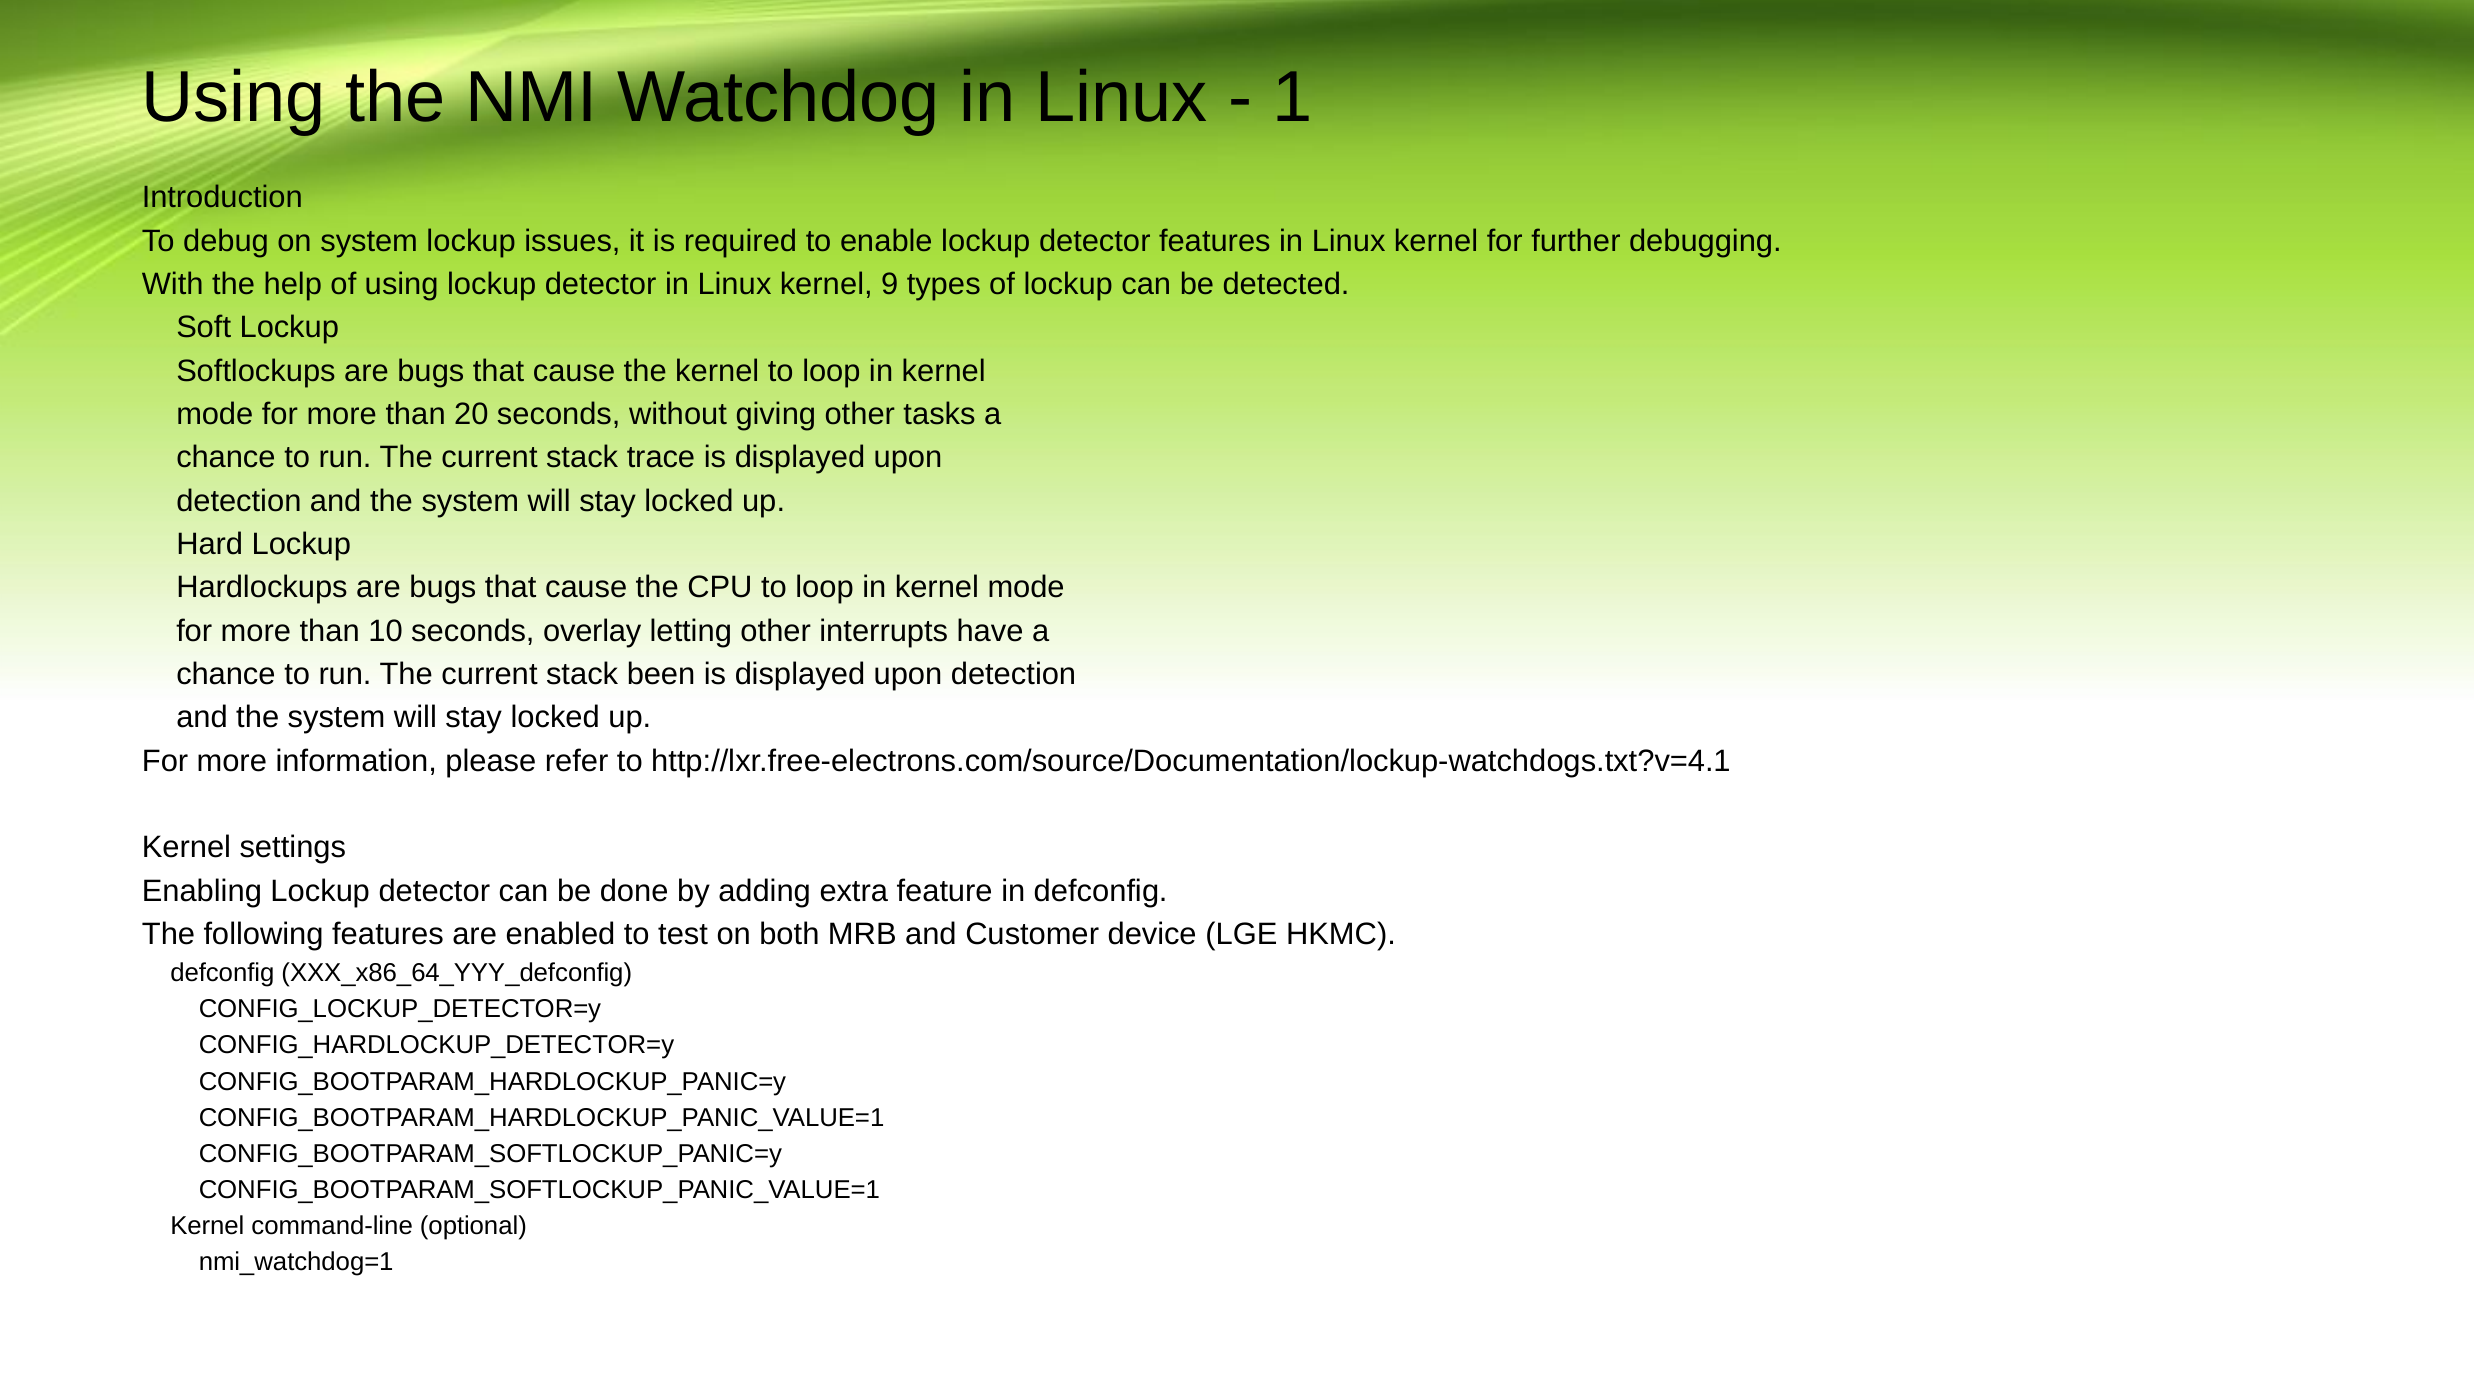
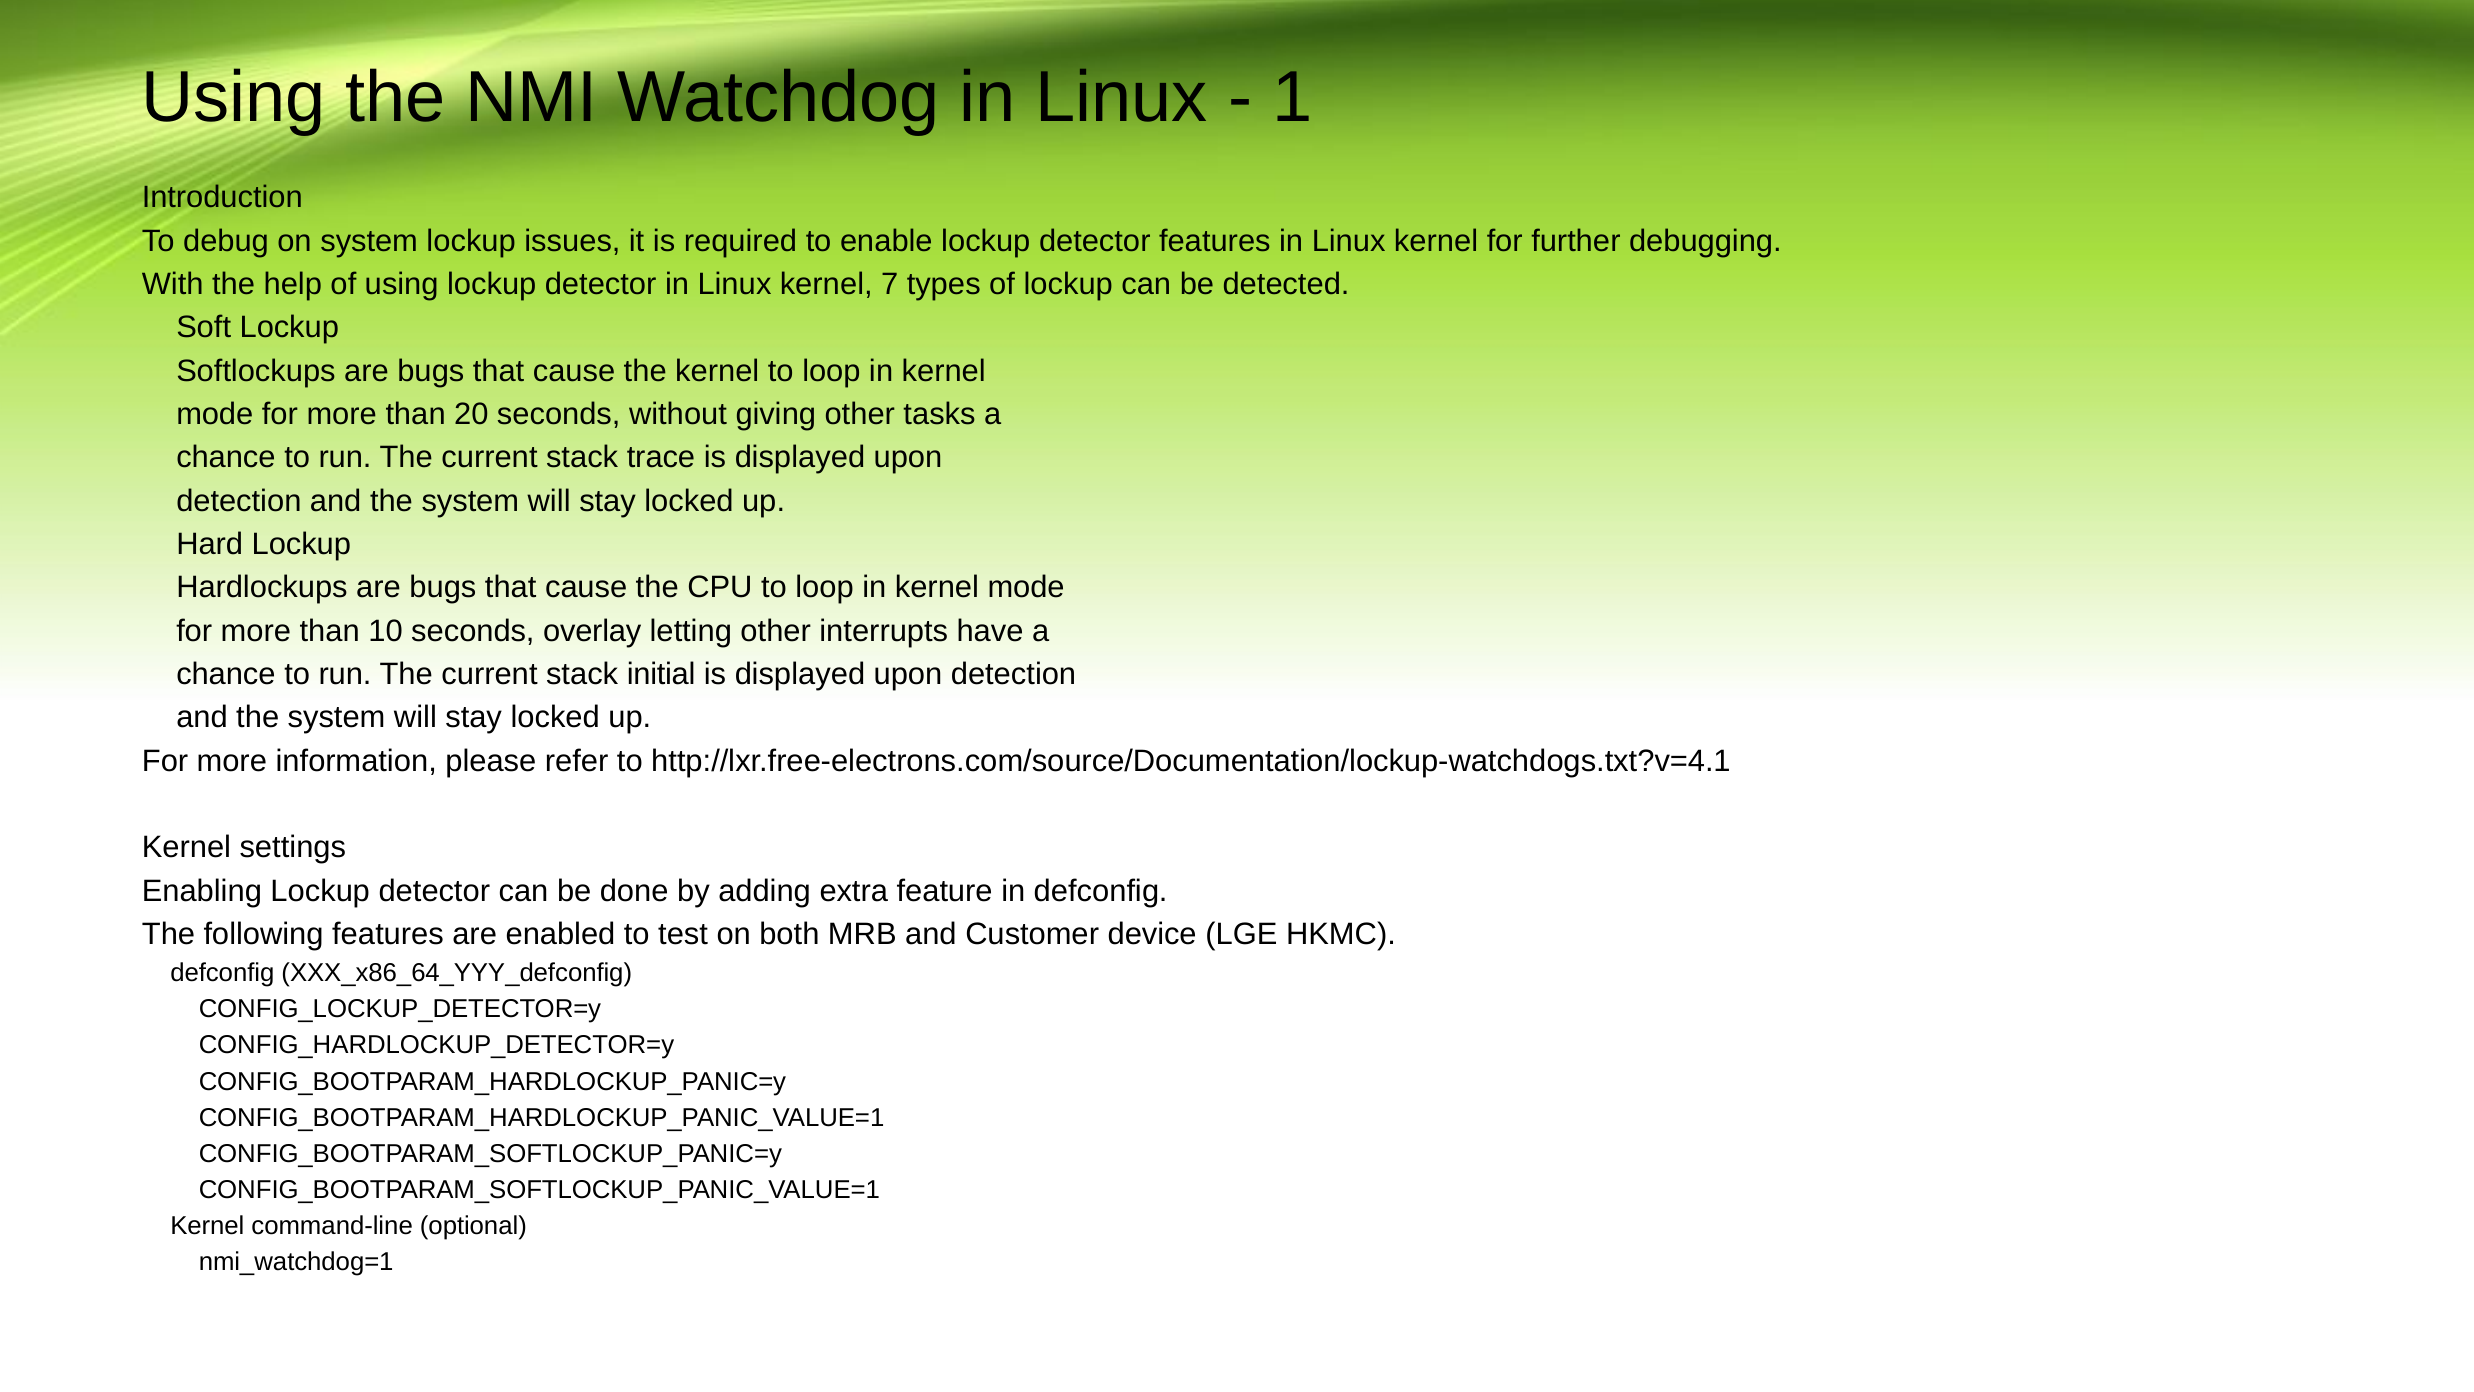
9: 9 -> 7
been: been -> initial
